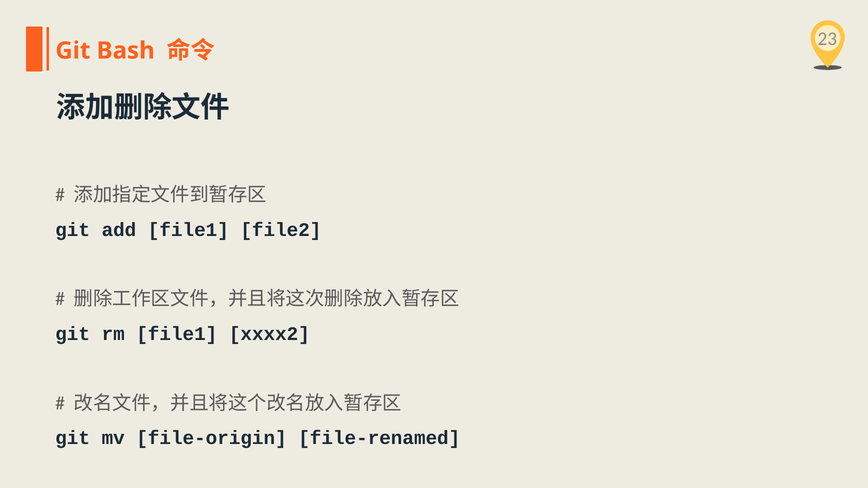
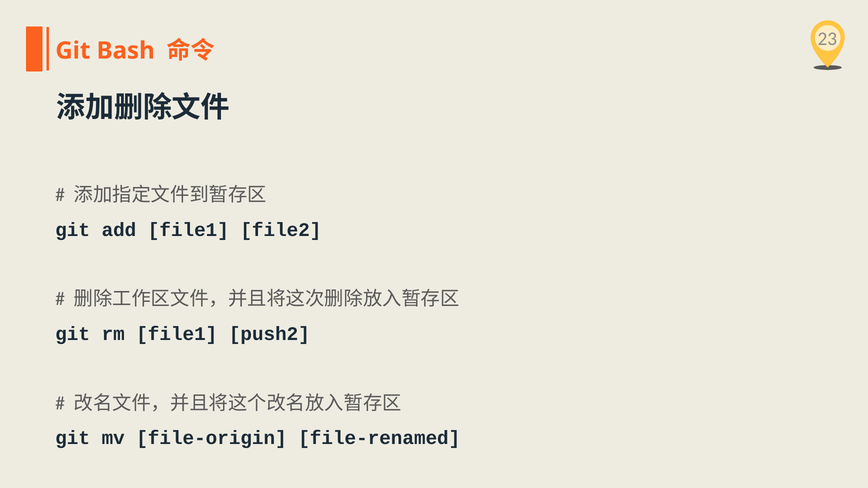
xxxx2: xxxx2 -> push2
